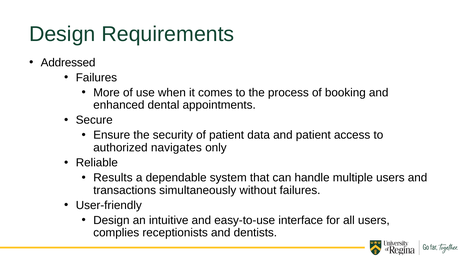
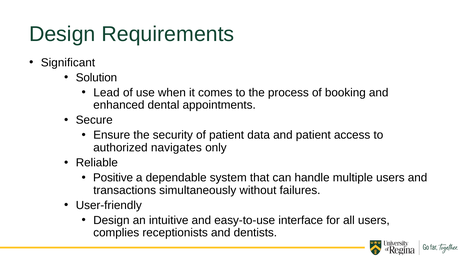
Addressed: Addressed -> Significant
Failures at (96, 78): Failures -> Solution
More: More -> Lead
Results: Results -> Positive
